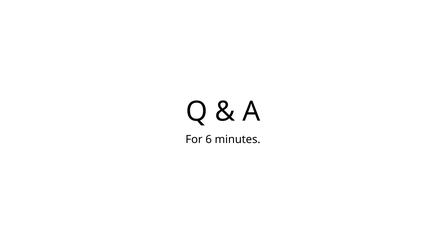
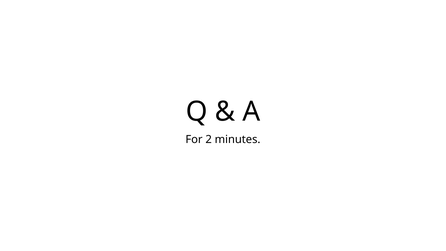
6: 6 -> 2
